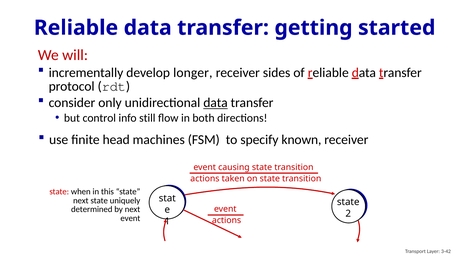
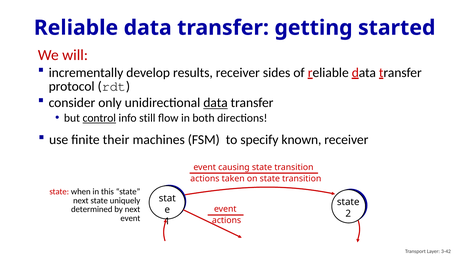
longer: longer -> results
control underline: none -> present
head: head -> their
